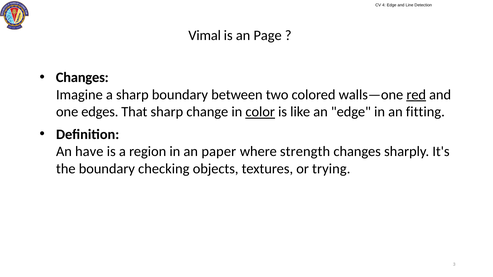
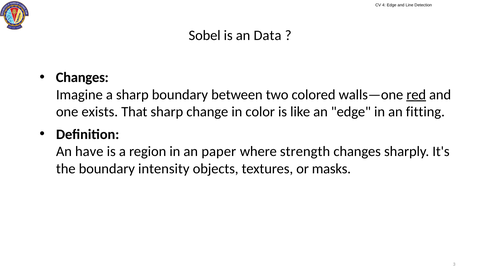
Vimal: Vimal -> Sobel
Page: Page -> Data
edges: edges -> exists
color underline: present -> none
checking: checking -> intensity
trying: trying -> masks
